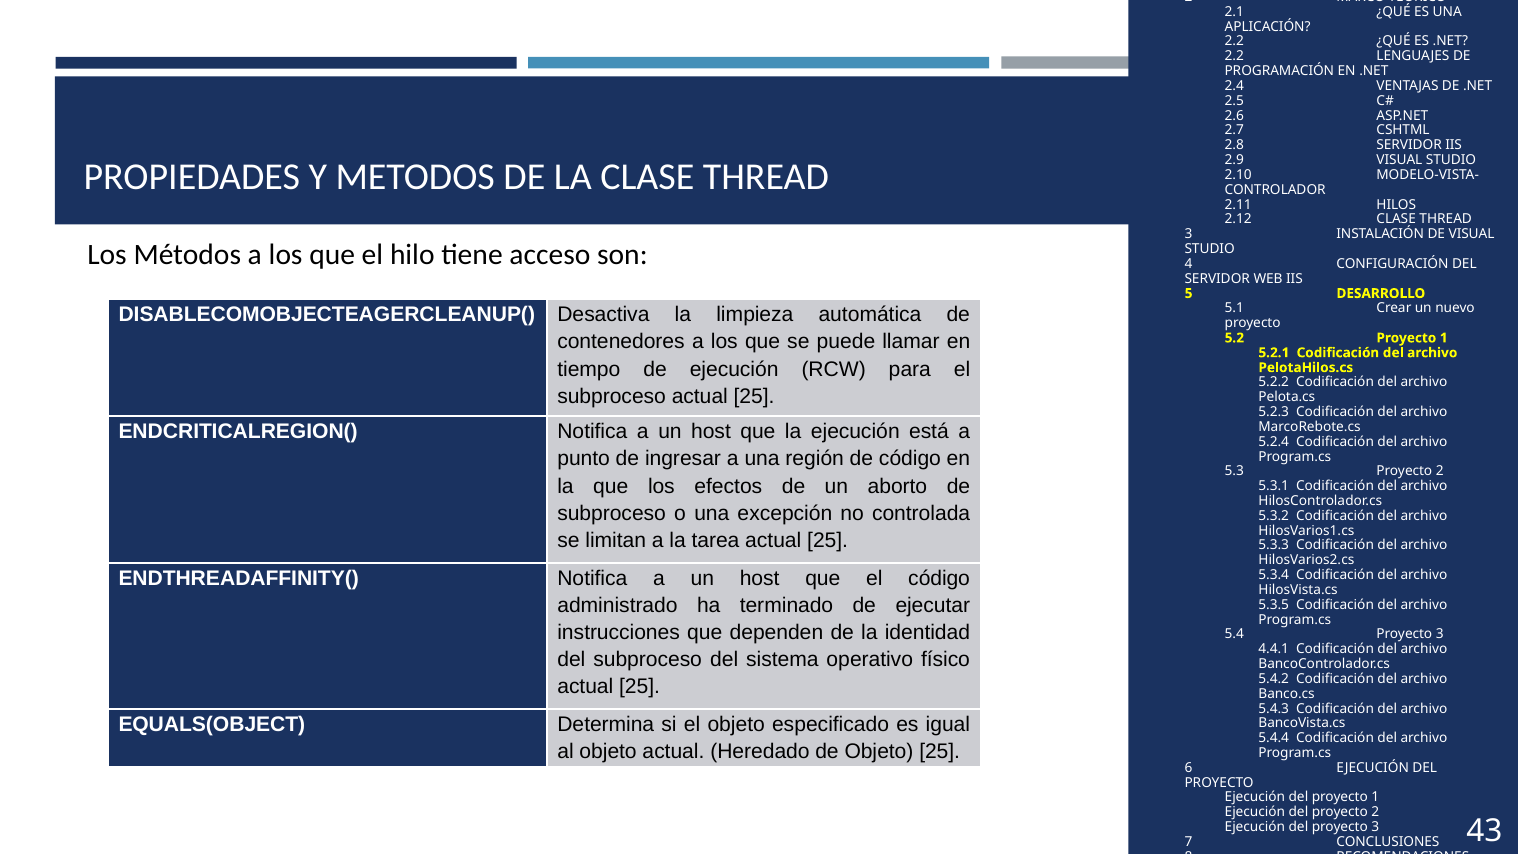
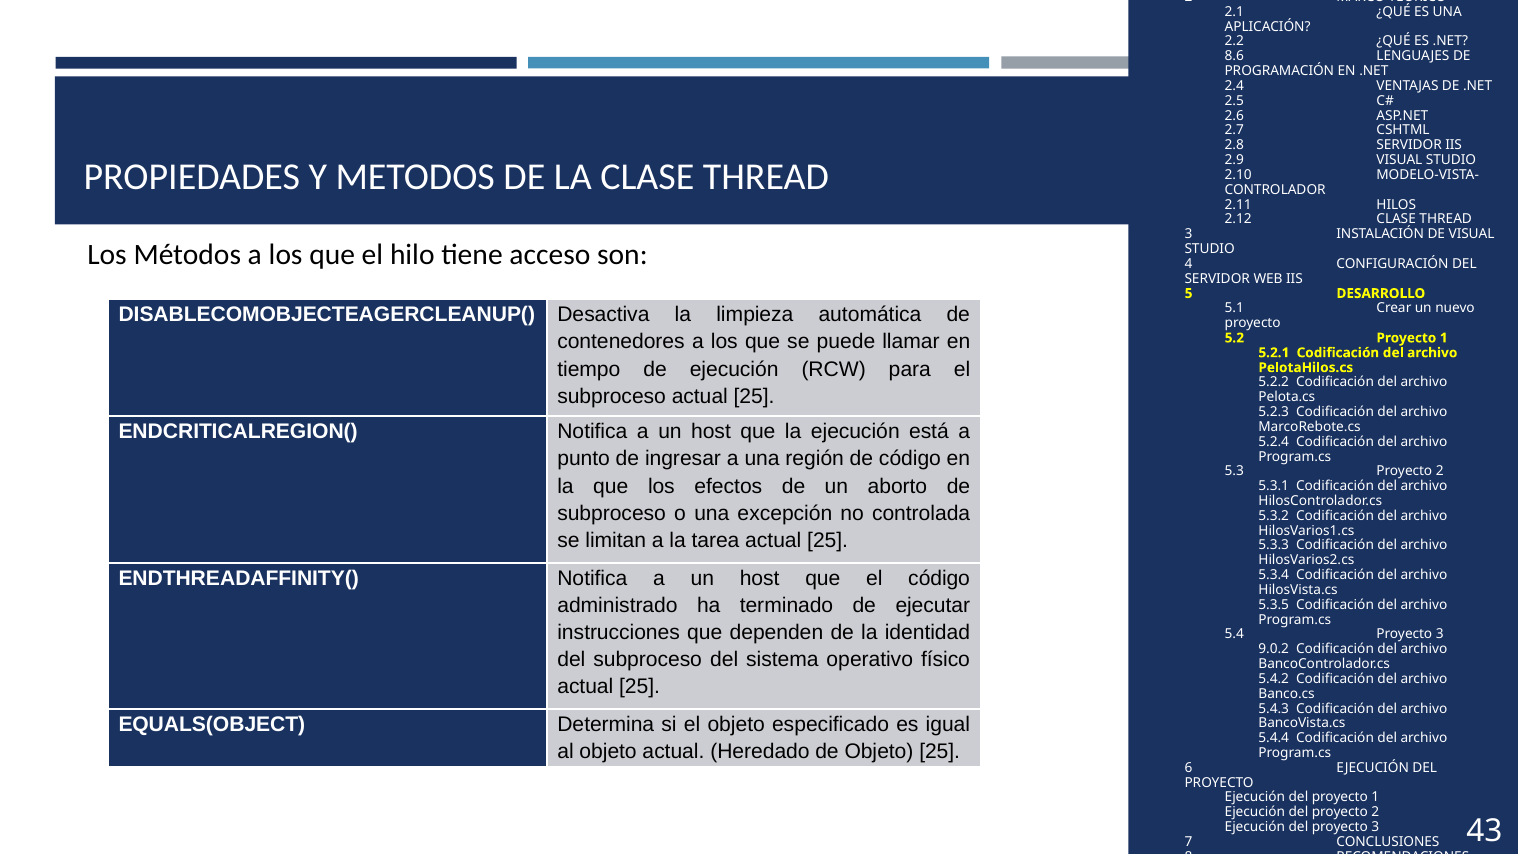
2.2 at (1234, 56): 2.2 -> 8.6
4.4.1: 4.4.1 -> 9.0.2
